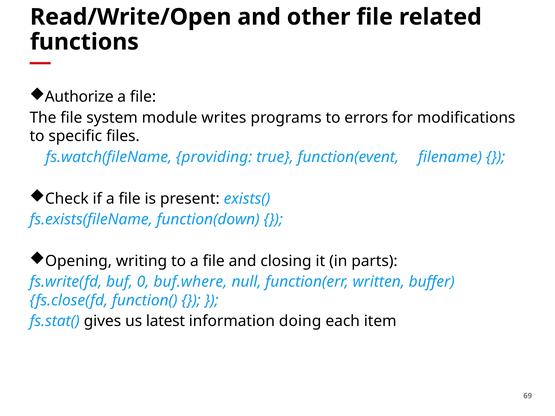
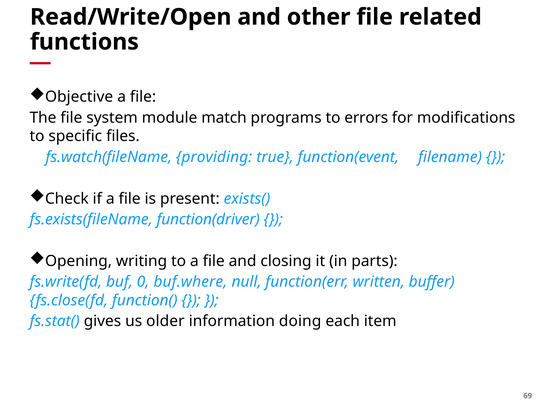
Authorize: Authorize -> Objective
writes: writes -> match
function(down: function(down -> function(driver
latest: latest -> older
